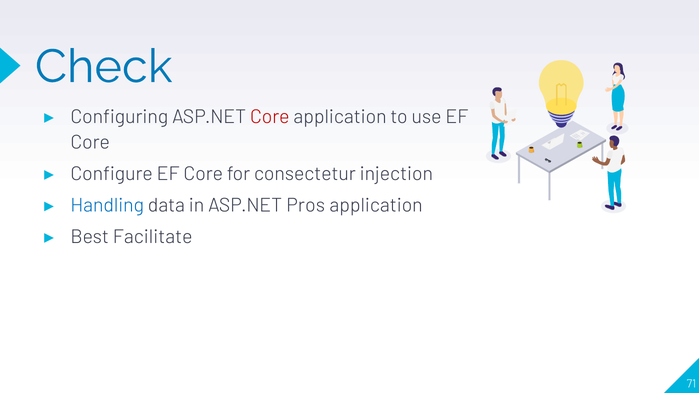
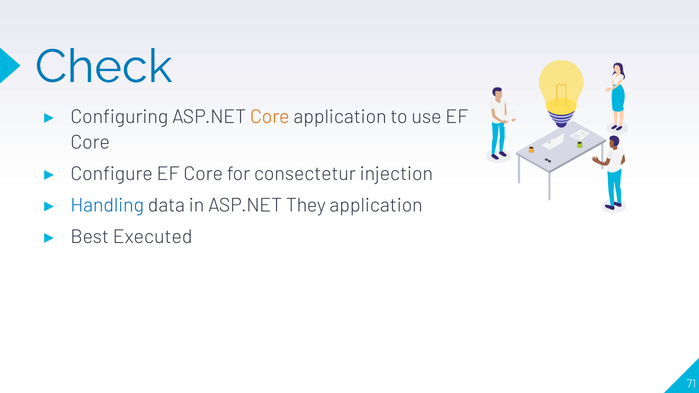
Core at (270, 117) colour: red -> orange
Pros: Pros -> They
Facilitate: Facilitate -> Executed
